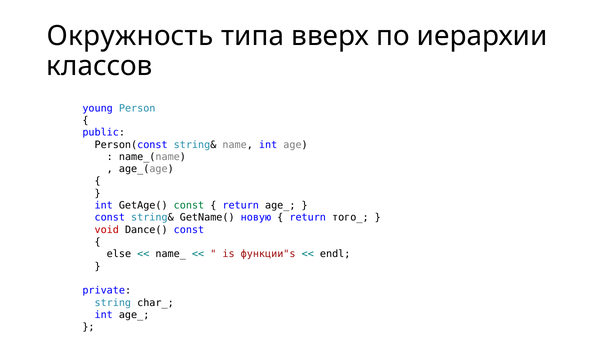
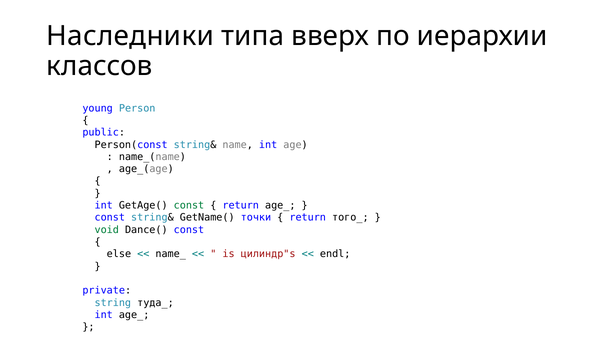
Окружность: Окружность -> Наследники
новую: новую -> точки
void colour: red -> green
функции"s: функции"s -> цилиндр"s
char_: char_ -> туда_
